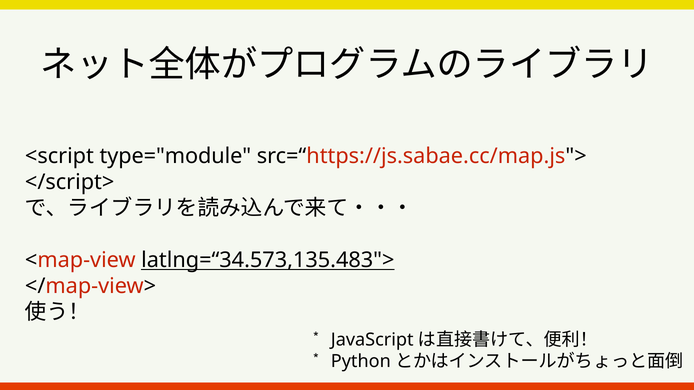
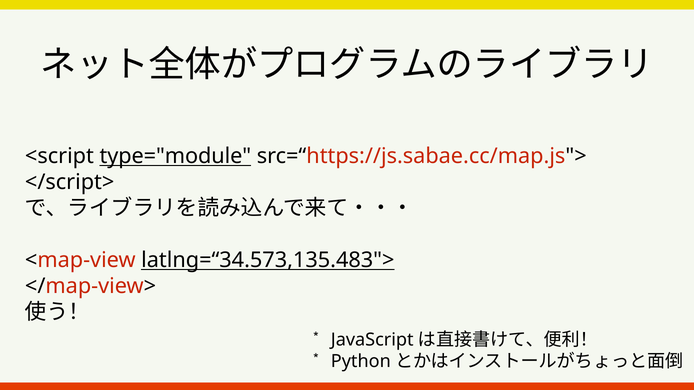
type="module underline: none -> present
